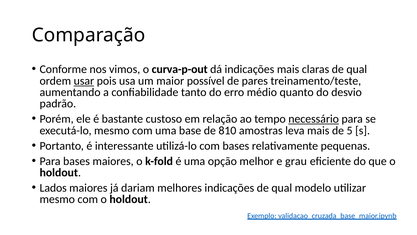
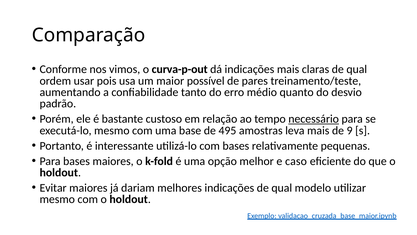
usar underline: present -> none
810: 810 -> 495
5: 5 -> 9
grau: grau -> caso
Lados: Lados -> Evitar
